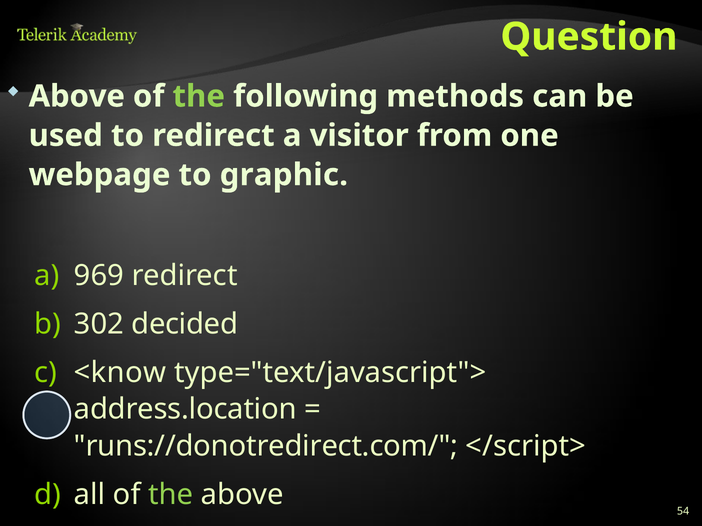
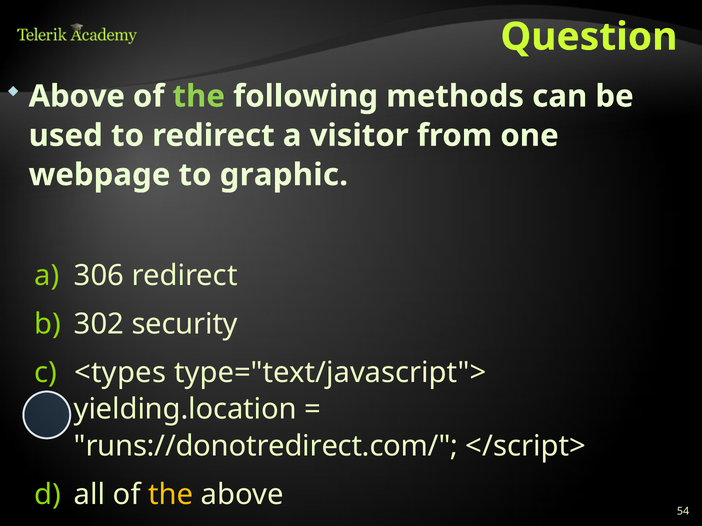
969: 969 -> 306
decided: decided -> security
<know: <know -> <types
address.location: address.location -> yielding.location
the at (171, 495) colour: light green -> yellow
